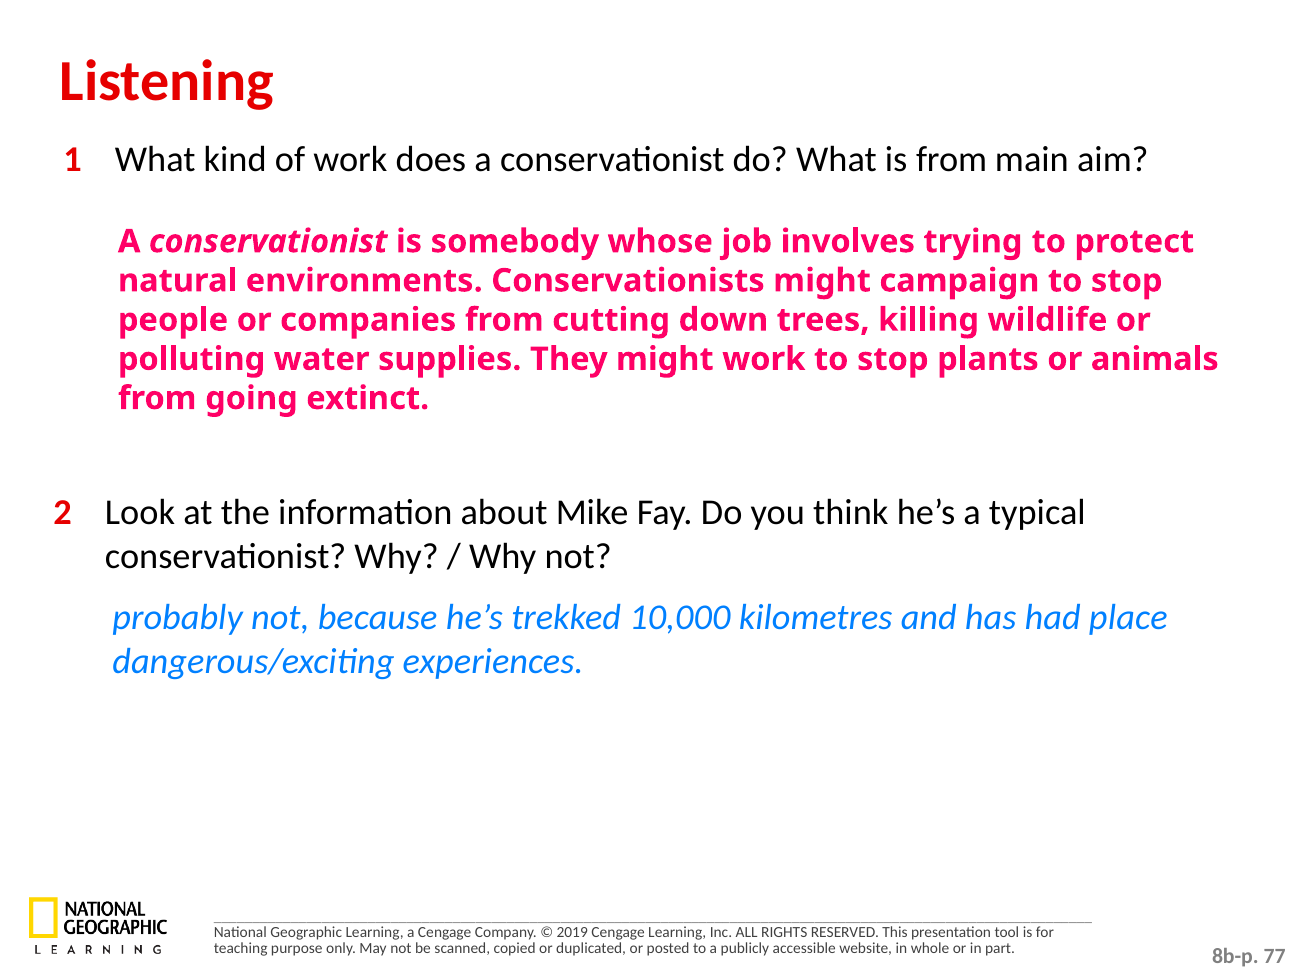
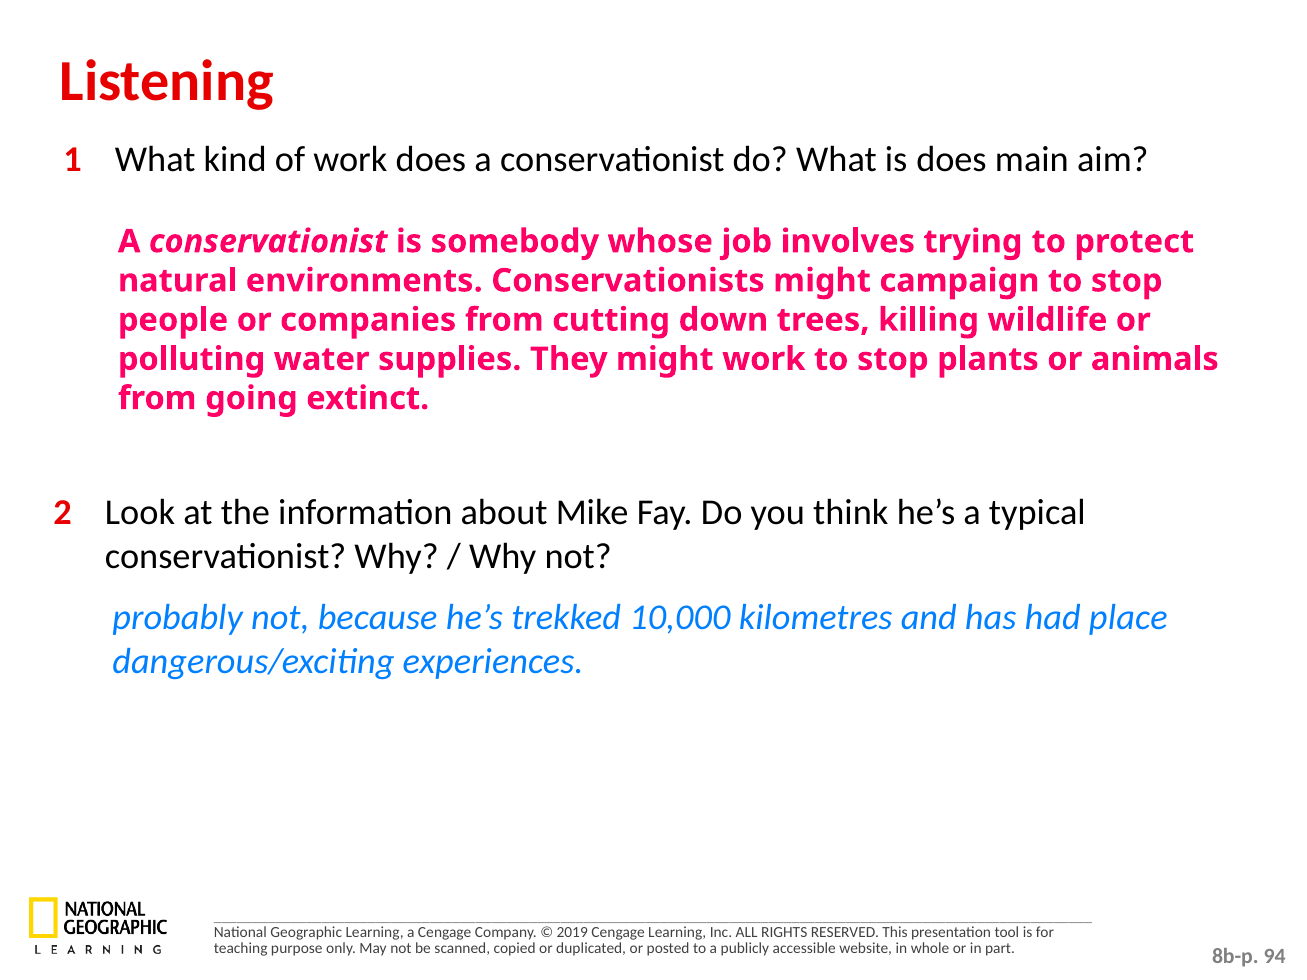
is from: from -> does
77: 77 -> 94
